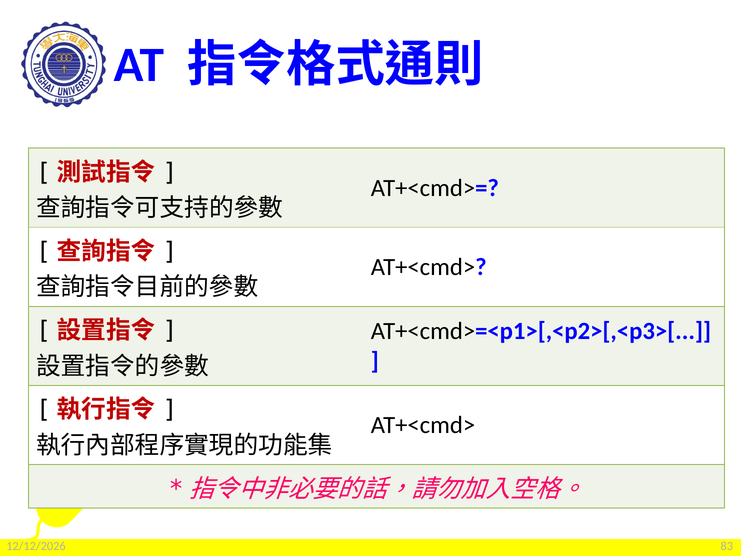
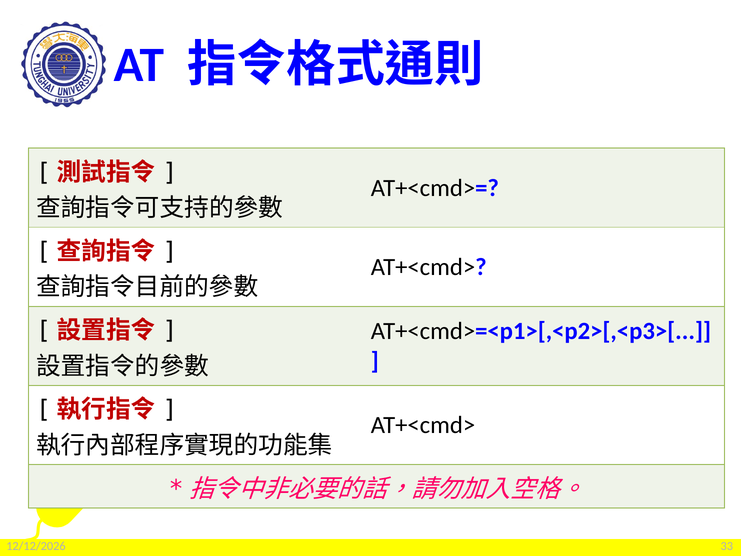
83: 83 -> 33
